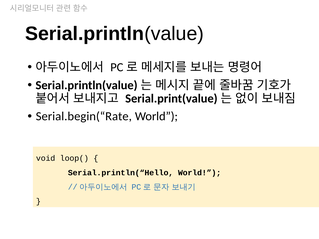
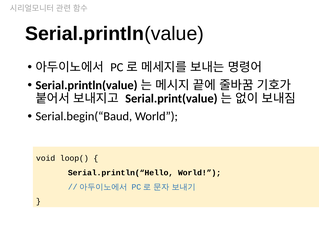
Serial.begin(“Rate: Serial.begin(“Rate -> Serial.begin(“Baud
